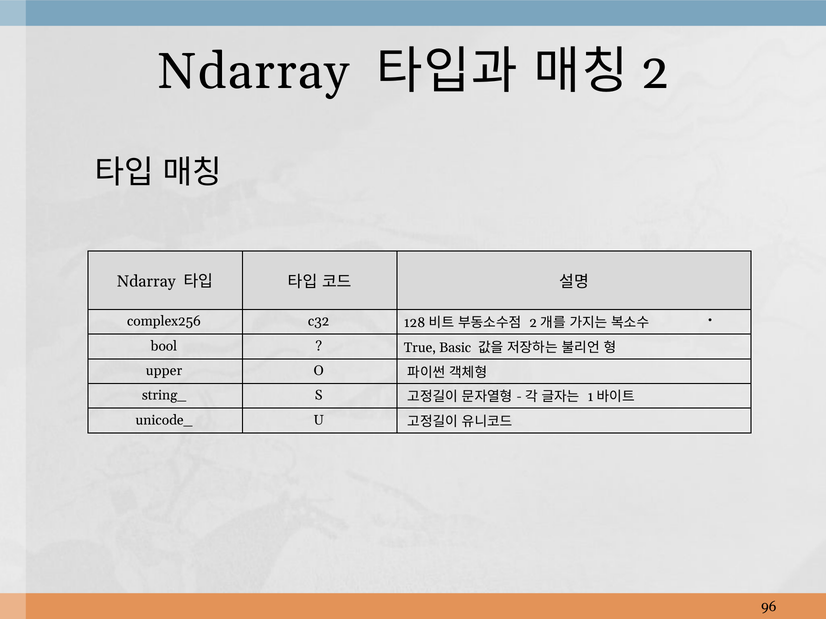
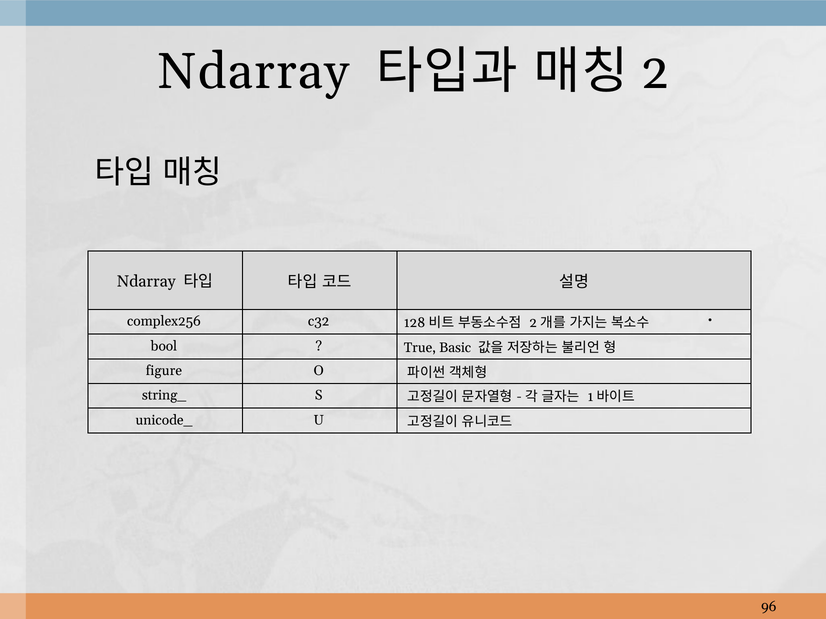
upper: upper -> figure
